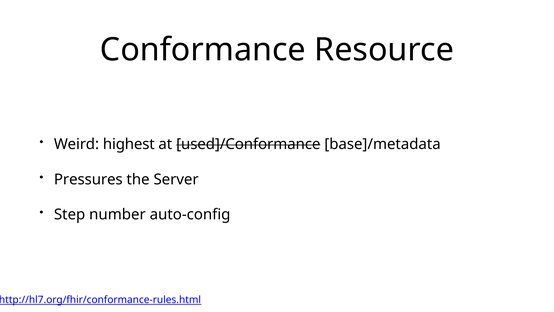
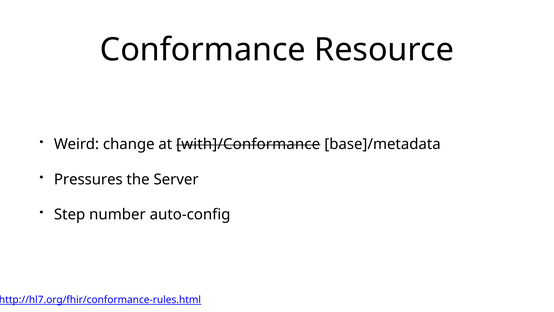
highest: highest -> change
used]/Conformance: used]/Conformance -> with]/Conformance
